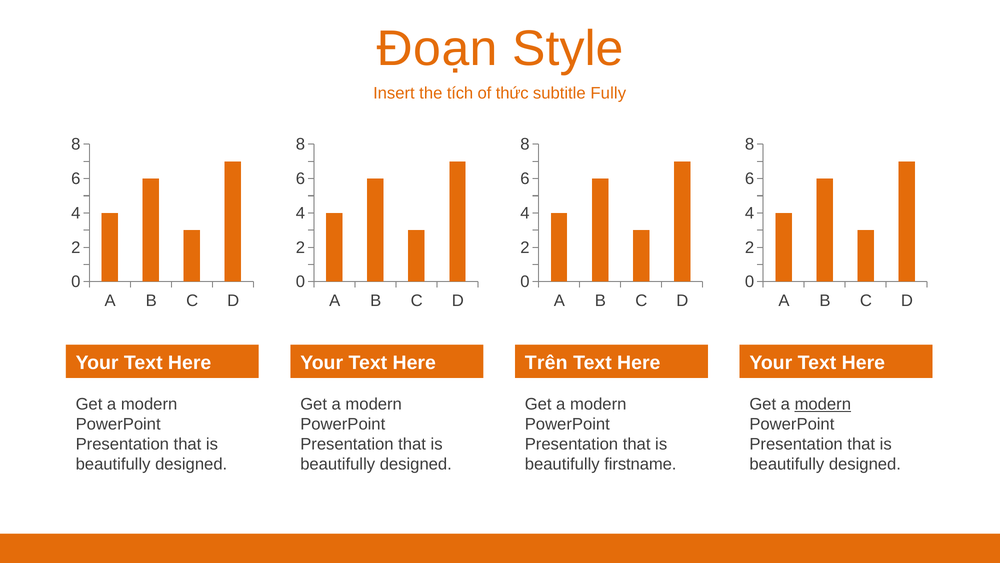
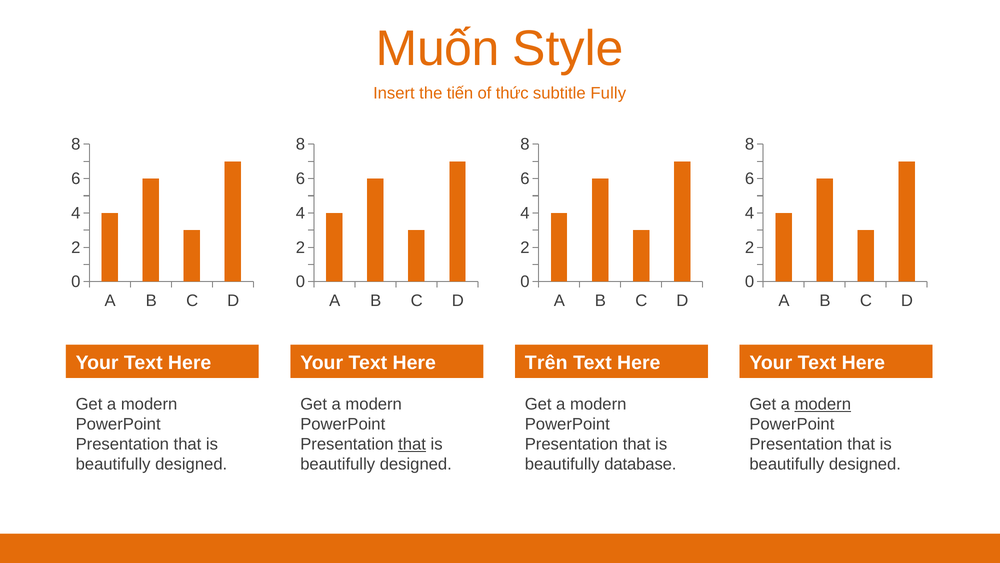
Đoạn: Đoạn -> Muốn
tích: tích -> tiến
that at (412, 444) underline: none -> present
firstname: firstname -> database
